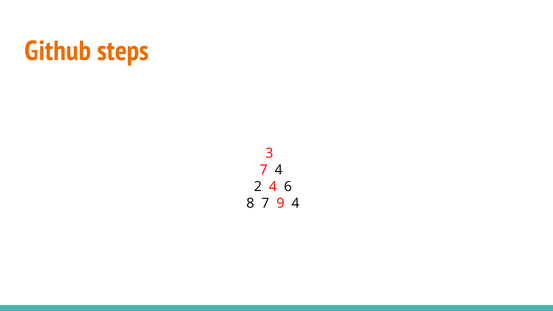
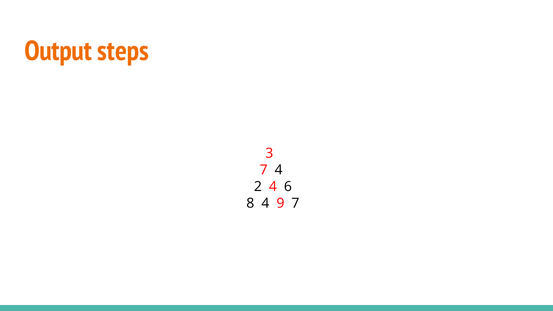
Github: Github -> Output
8 7: 7 -> 4
9 4: 4 -> 7
